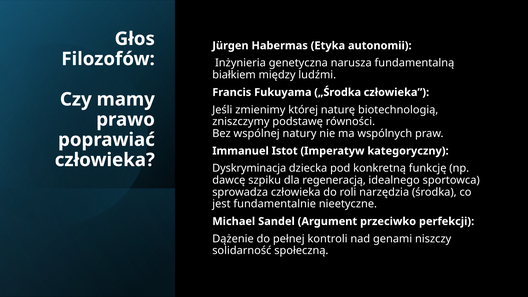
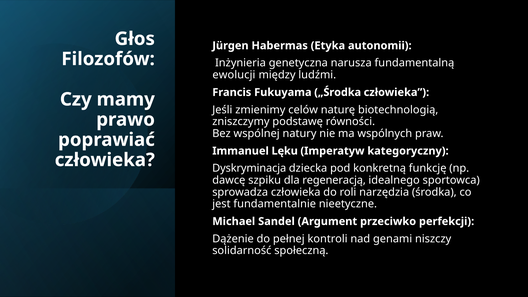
białkiem: białkiem -> ewolucji
której: której -> celów
Istot: Istot -> Lęku
